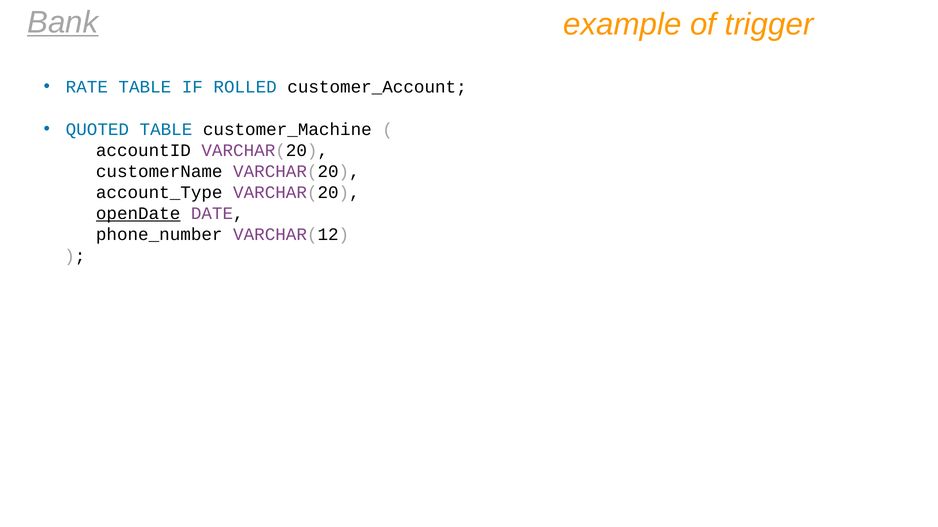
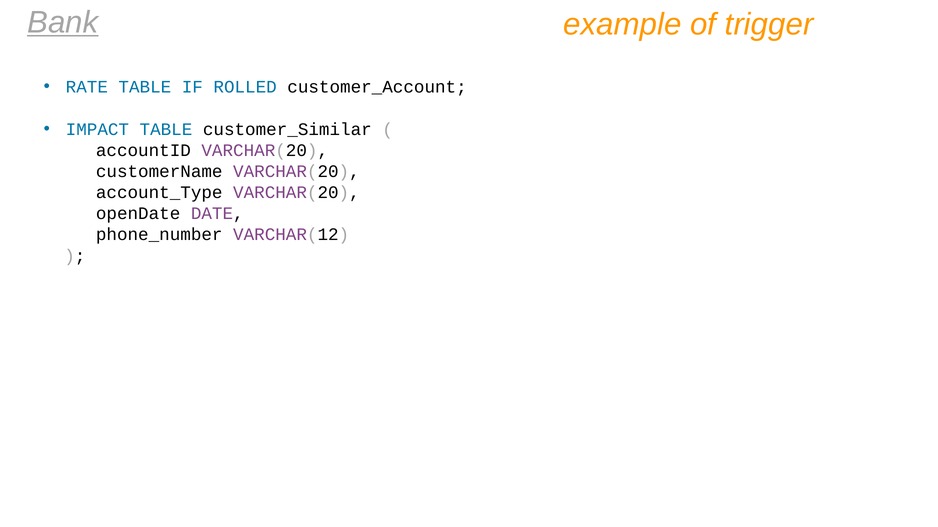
QUOTED: QUOTED -> IMPACT
customer_Machine: customer_Machine -> customer_Similar
openDate underline: present -> none
